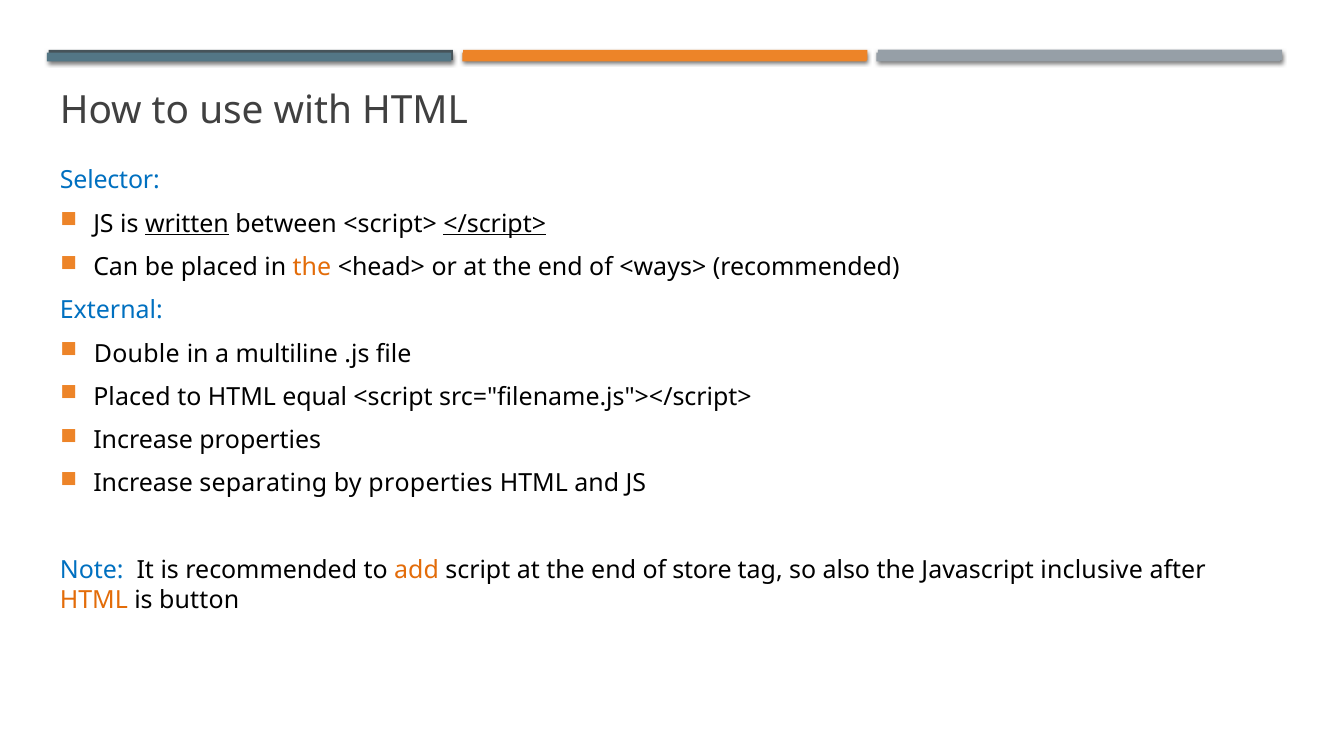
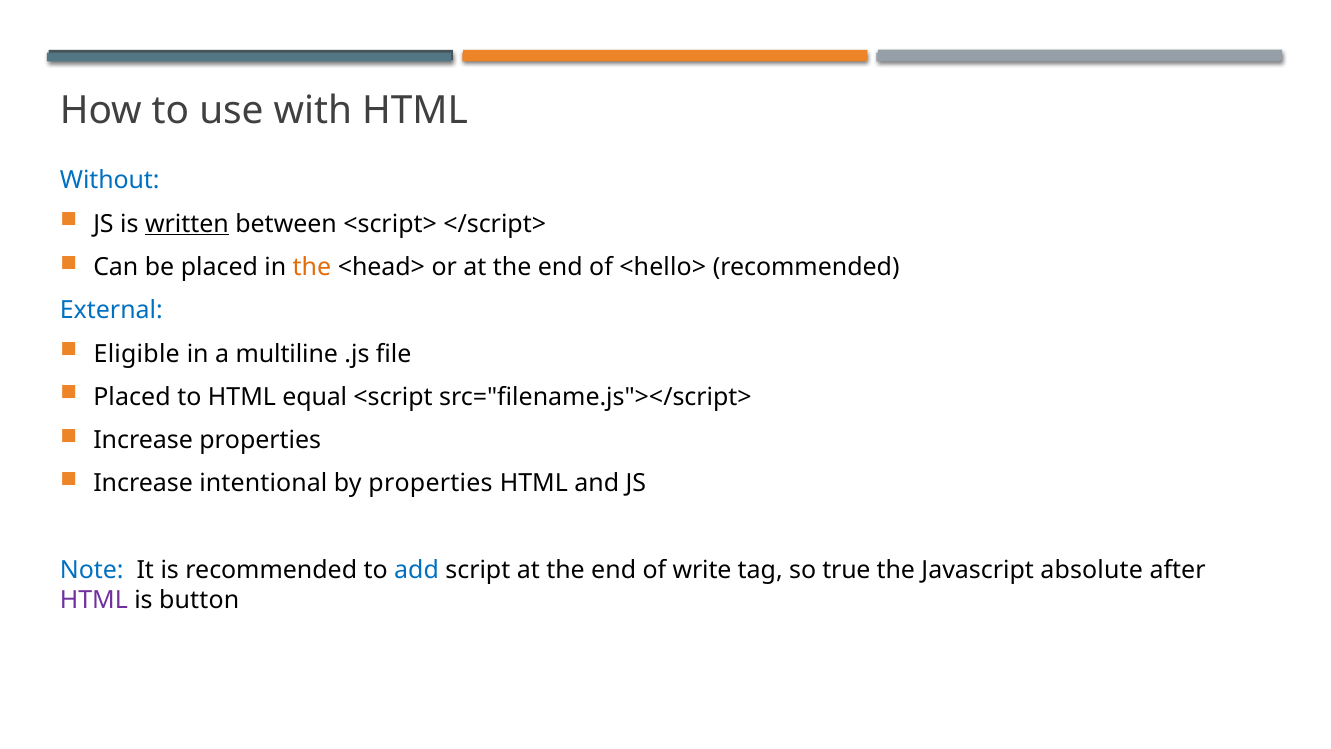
Selector: Selector -> Without
</script> underline: present -> none
<ways>: <ways> -> <hello>
Double: Double -> Eligible
separating: separating -> intentional
add colour: orange -> blue
store: store -> write
also: also -> true
inclusive: inclusive -> absolute
HTML at (94, 600) colour: orange -> purple
